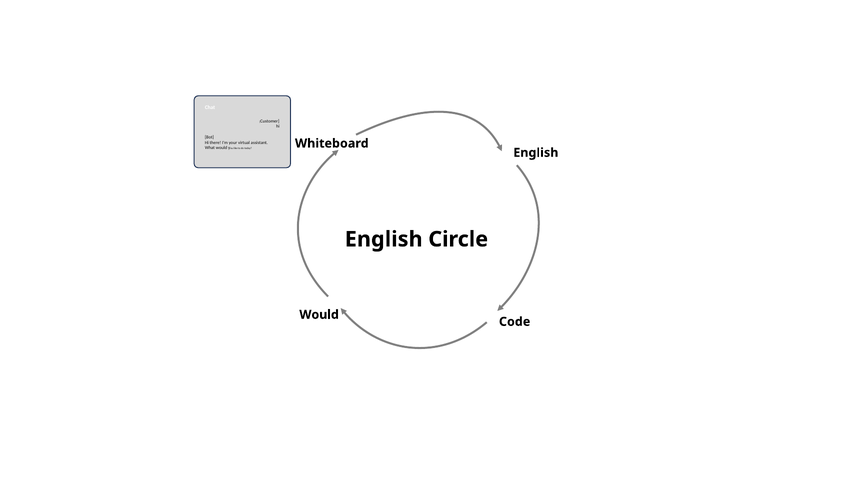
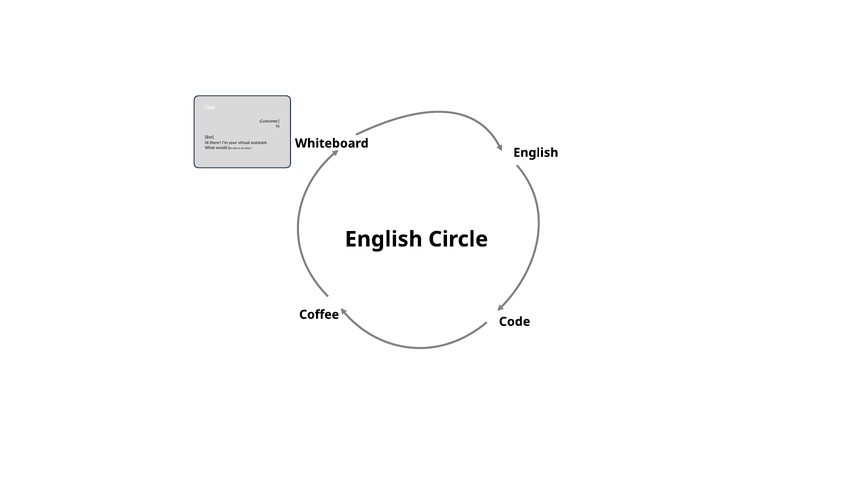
Would at (319, 314): Would -> Coffee
